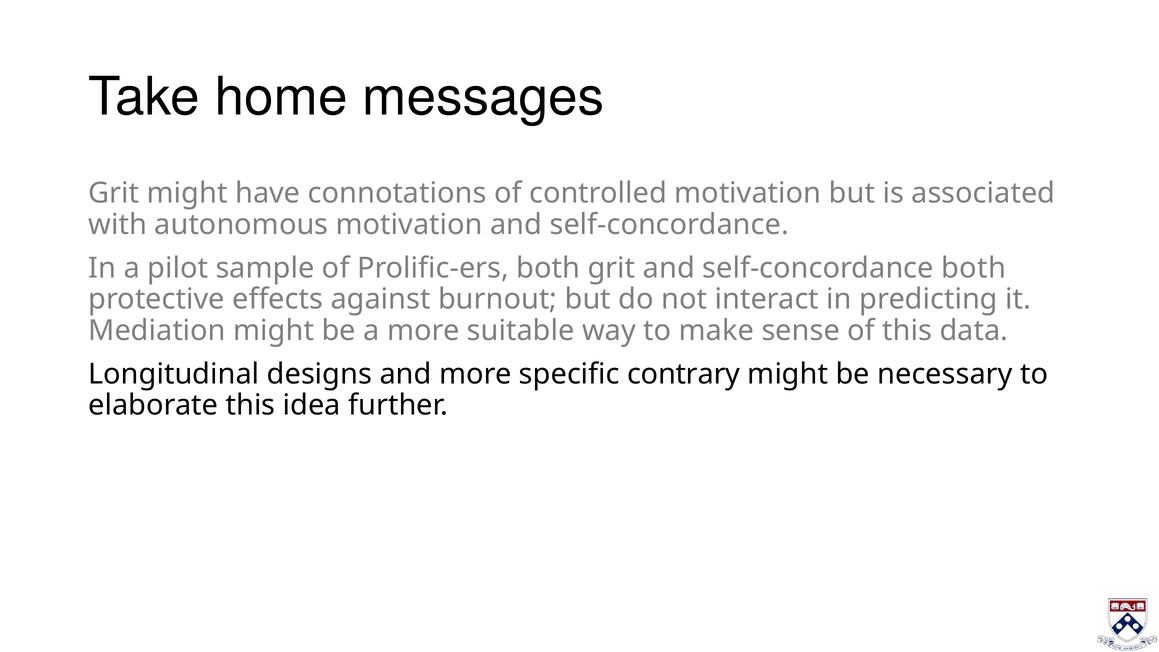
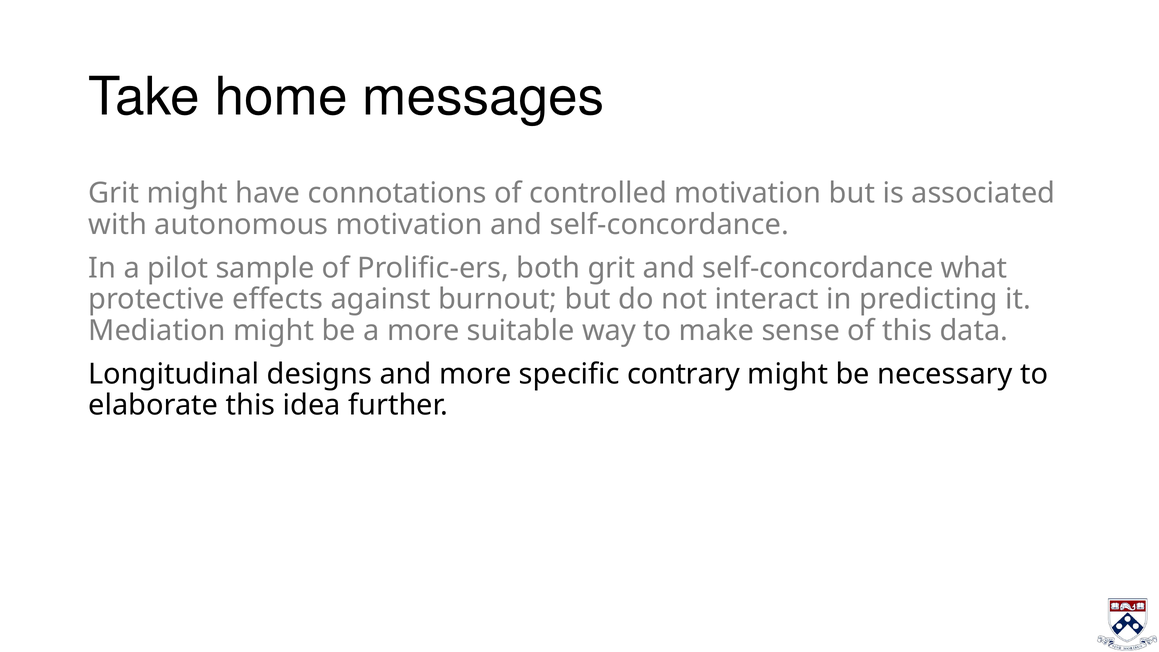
self-concordance both: both -> what
